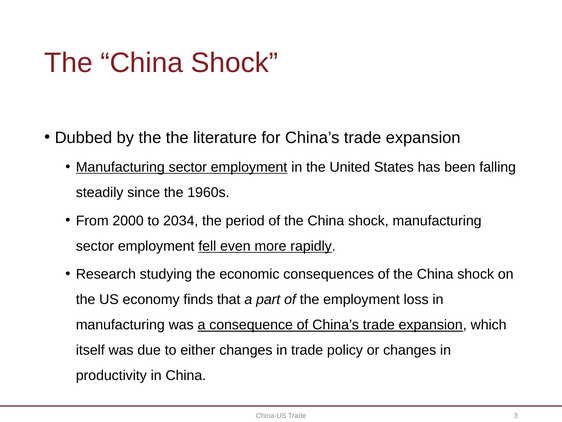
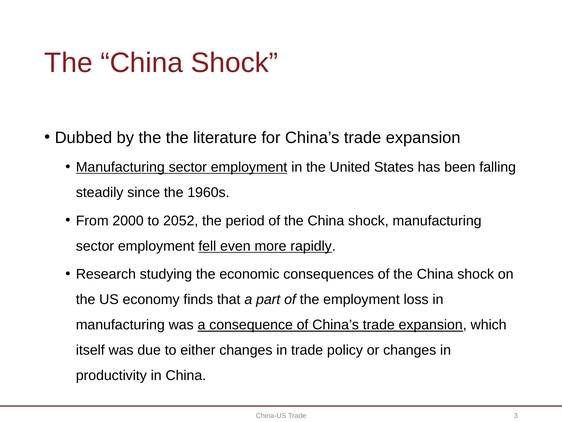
2034: 2034 -> 2052
